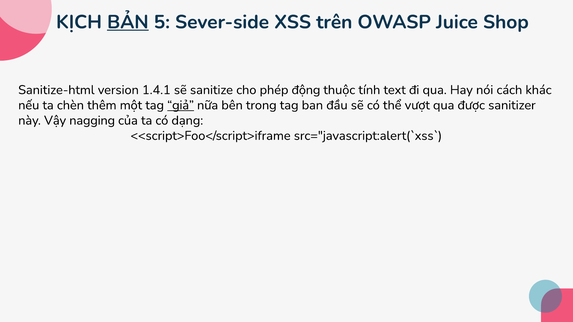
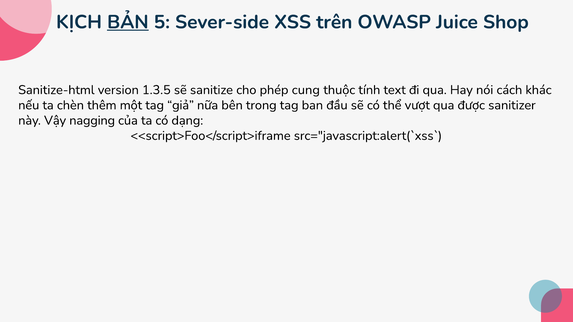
1.4.1: 1.4.1 -> 1.3.5
động: động -> cung
giả underline: present -> none
